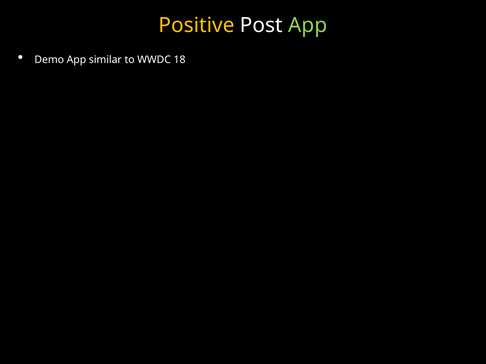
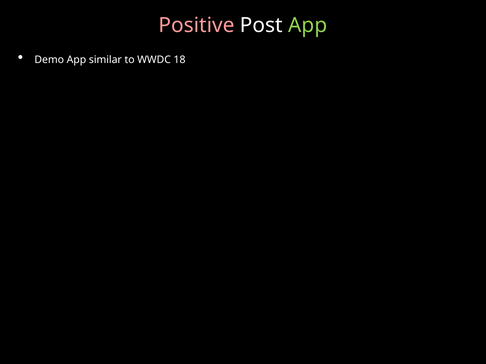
Positive colour: yellow -> pink
